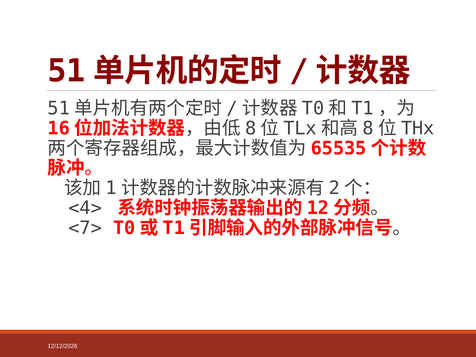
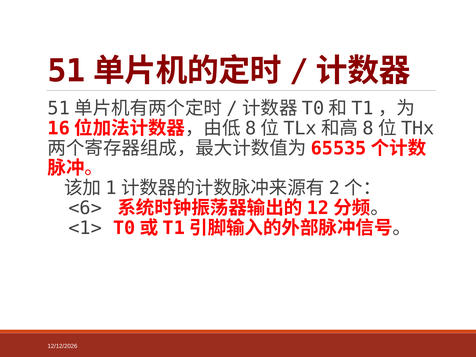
<4>: <4> -> <6>
<7>: <7> -> <1>
